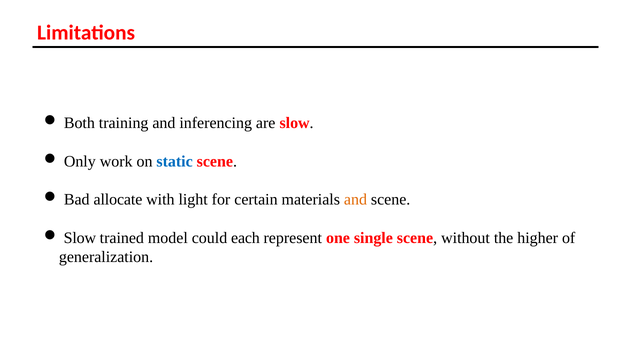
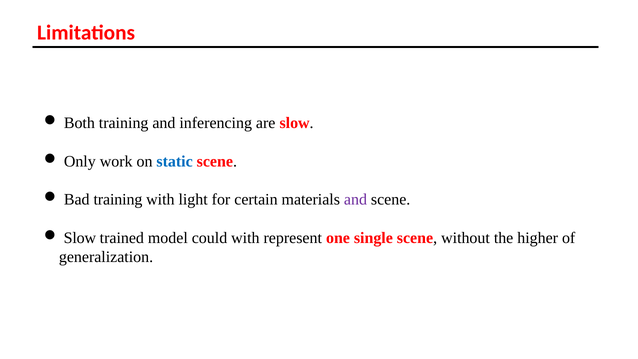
Bad allocate: allocate -> training
and at (355, 200) colour: orange -> purple
could each: each -> with
